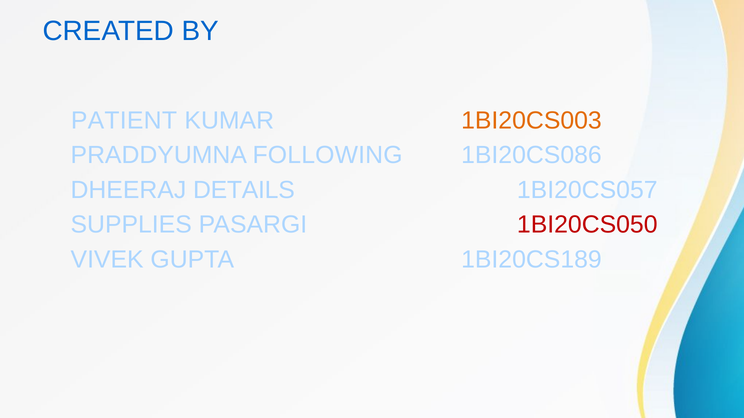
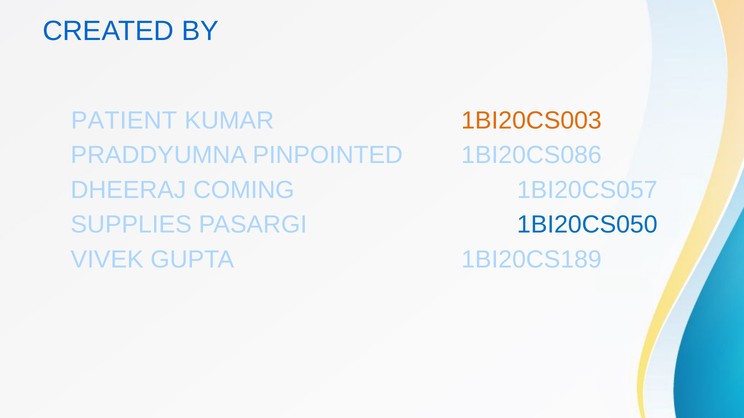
FOLLOWING: FOLLOWING -> PINPOINTED
DETAILS: DETAILS -> COMING
1BI20CS050 colour: red -> blue
